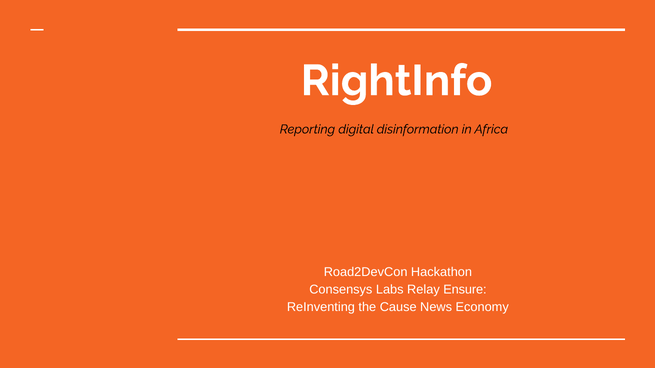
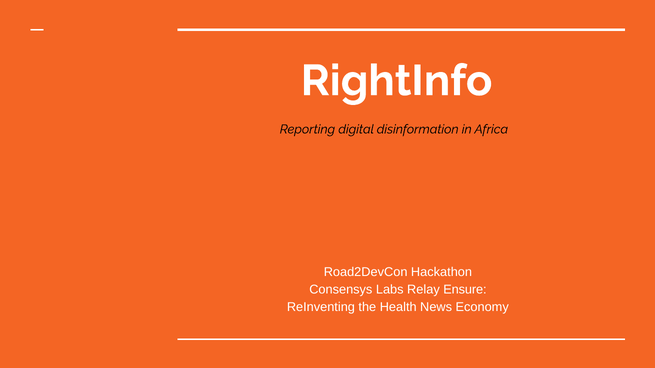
Cause: Cause -> Health
